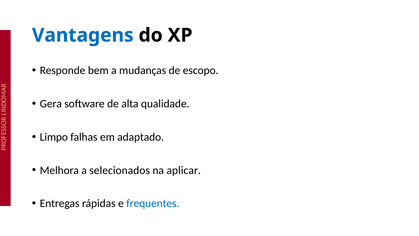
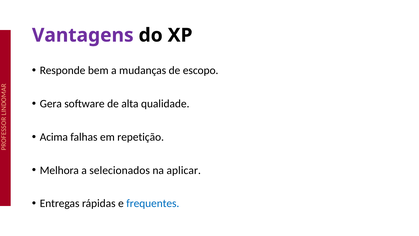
Vantagens colour: blue -> purple
Limpo: Limpo -> Acima
adaptado: adaptado -> repetição
